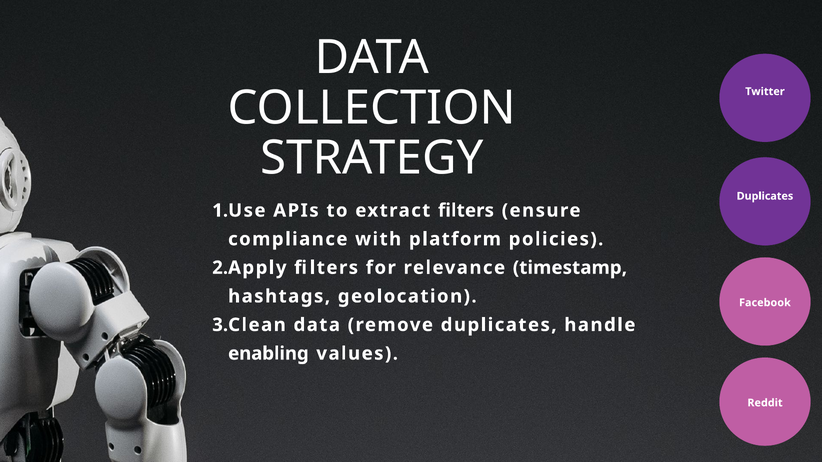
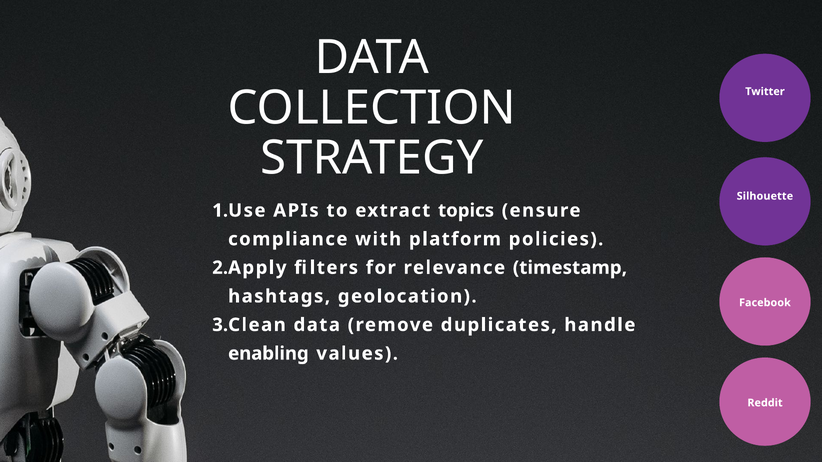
Duplicates at (765, 196): Duplicates -> Silhouette
extract filters: filters -> topics
